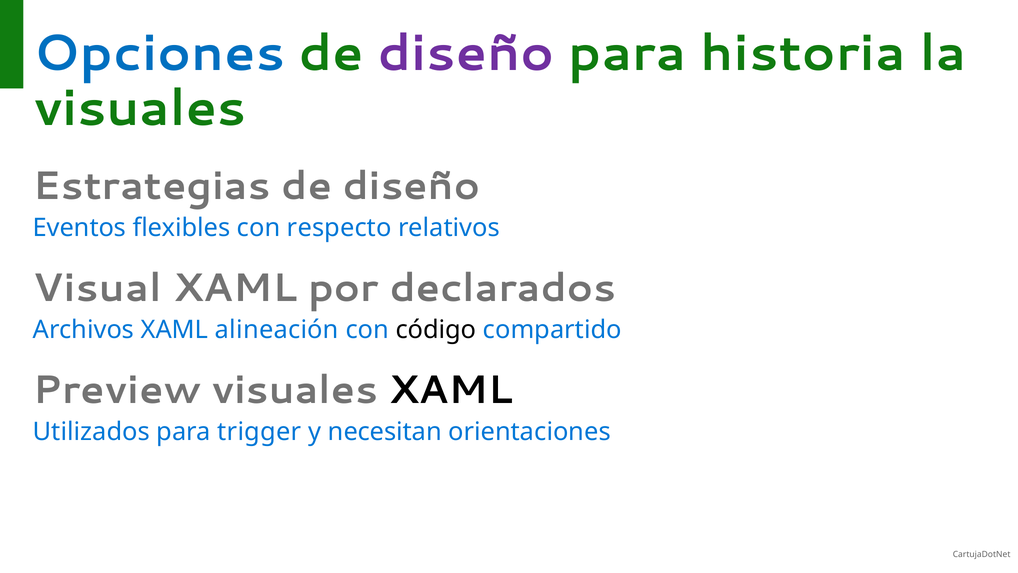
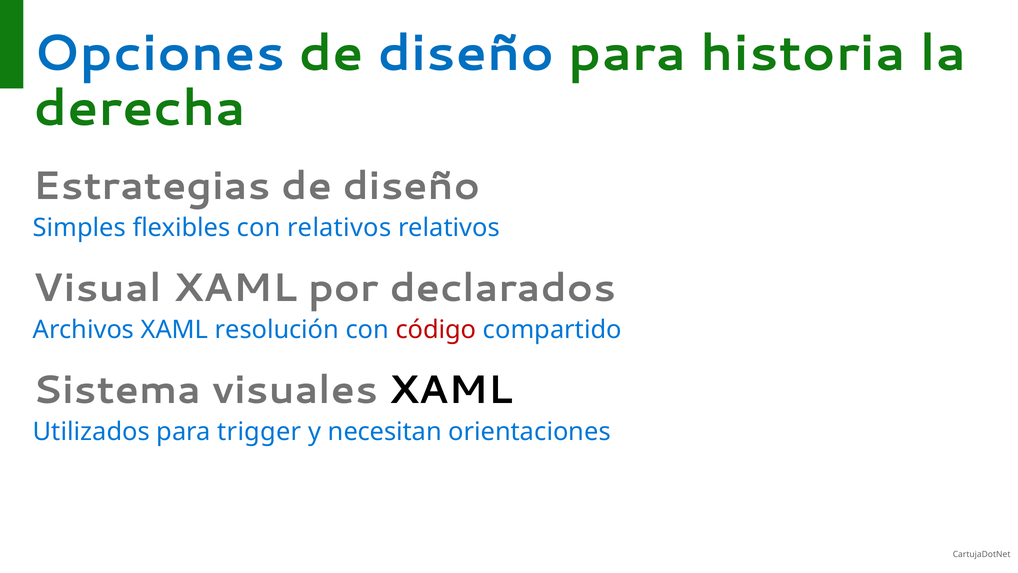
diseño at (466, 54) colour: purple -> blue
visuales at (140, 108): visuales -> derecha
Eventos: Eventos -> Simples
con respecto: respecto -> relativos
alineación: alineación -> resolución
código colour: black -> red
Preview: Preview -> Sistema
